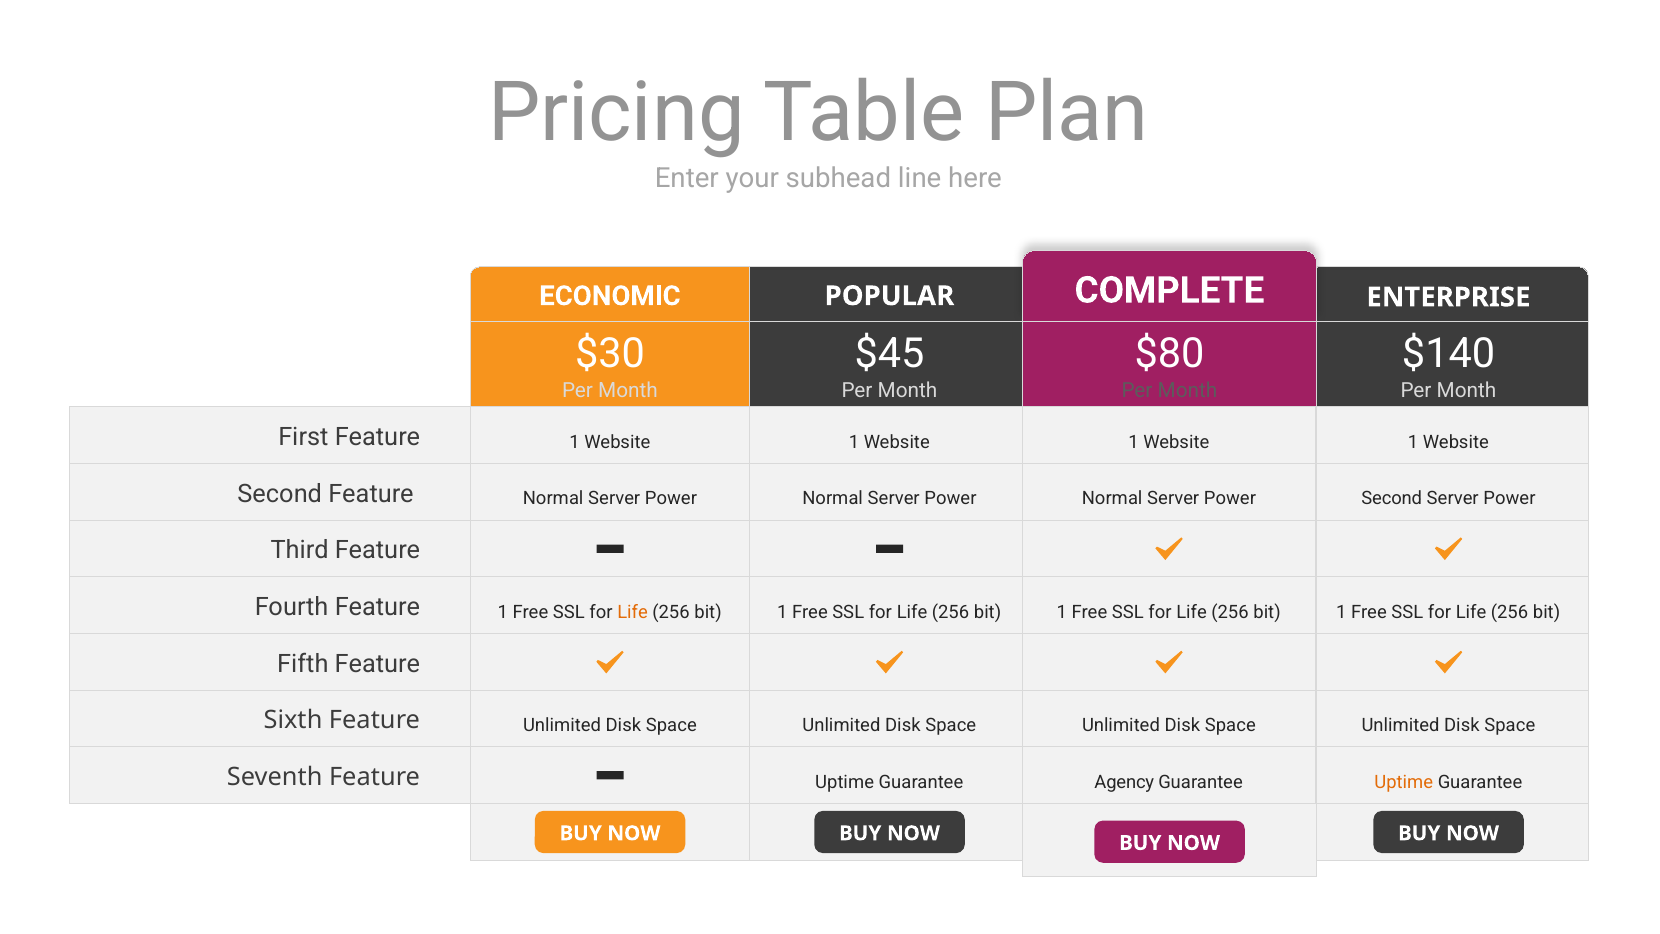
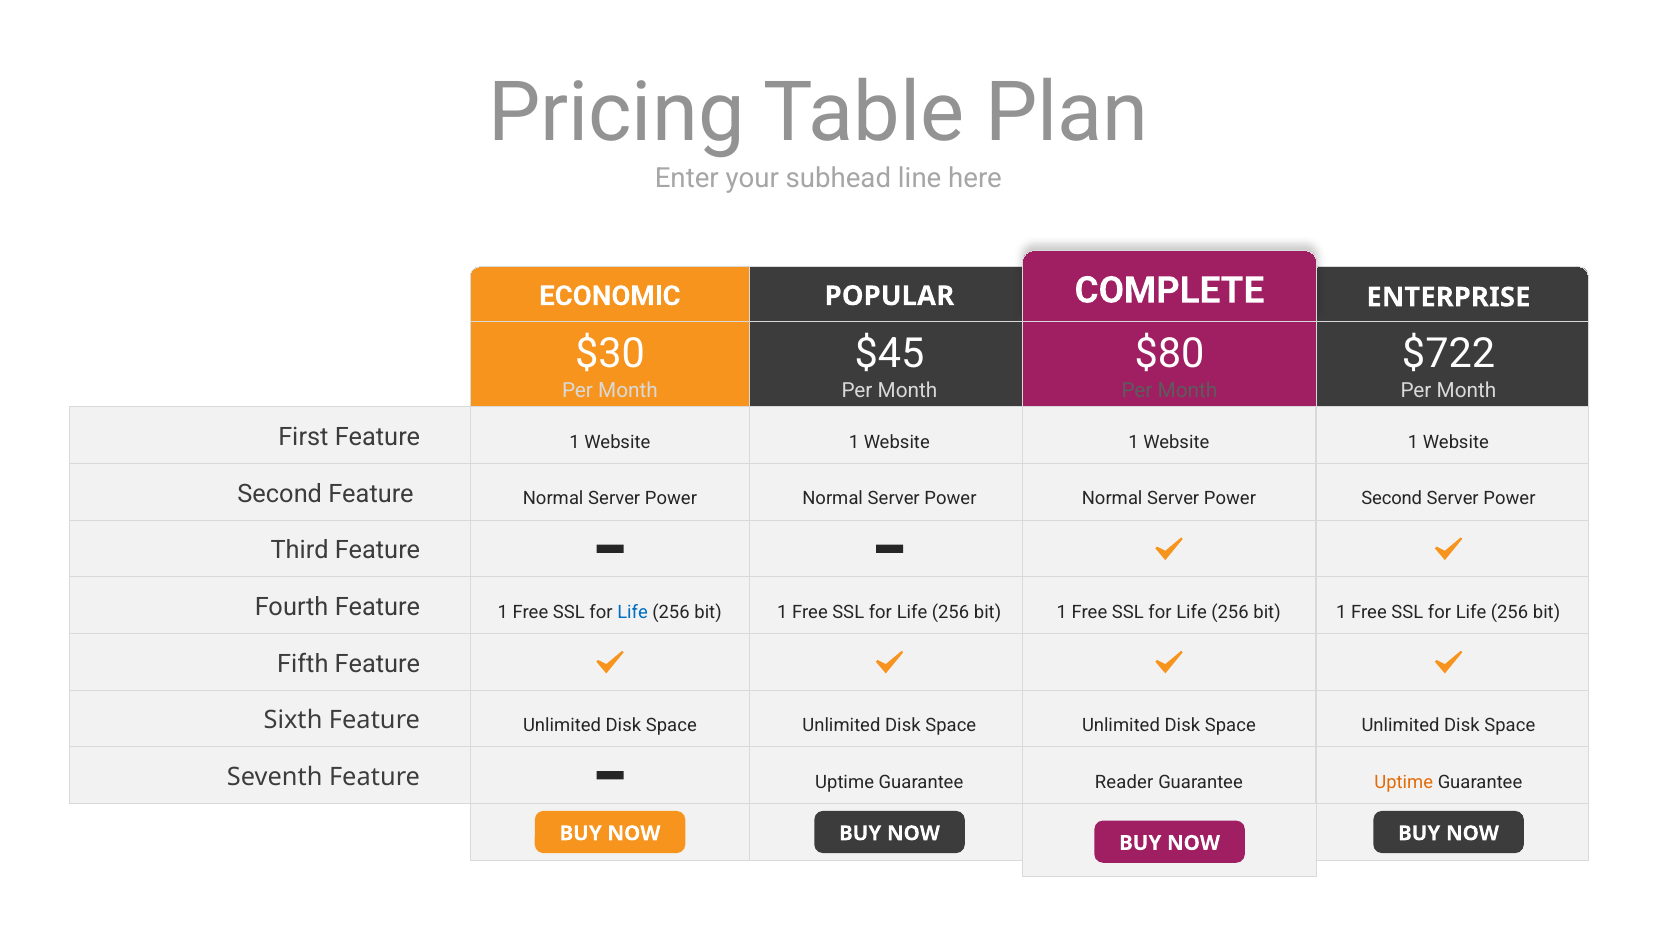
$140: $140 -> $722
Life at (633, 612) colour: orange -> blue
Agency: Agency -> Reader
